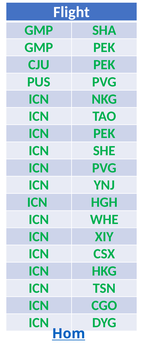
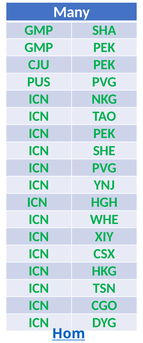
Flight: Flight -> Many
